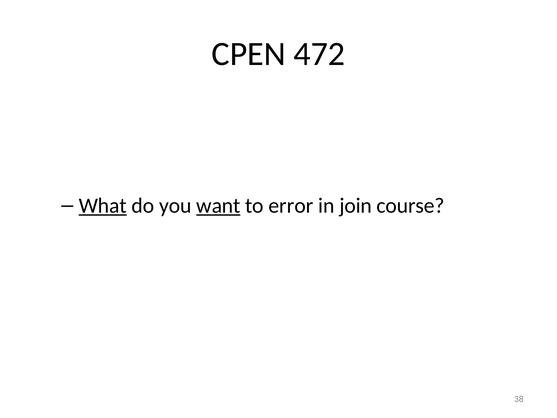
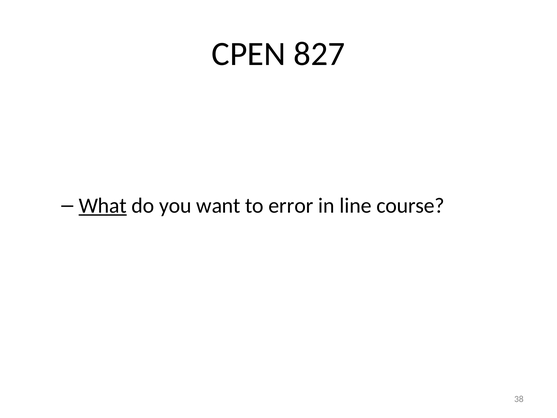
472: 472 -> 827
want underline: present -> none
join: join -> line
